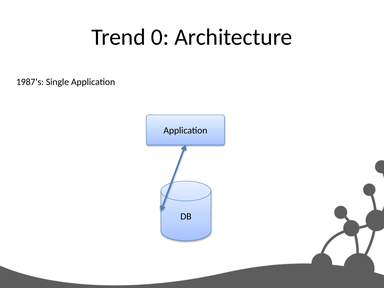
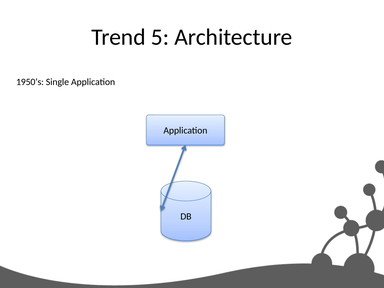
0: 0 -> 5
1987’s: 1987’s -> 1950’s
